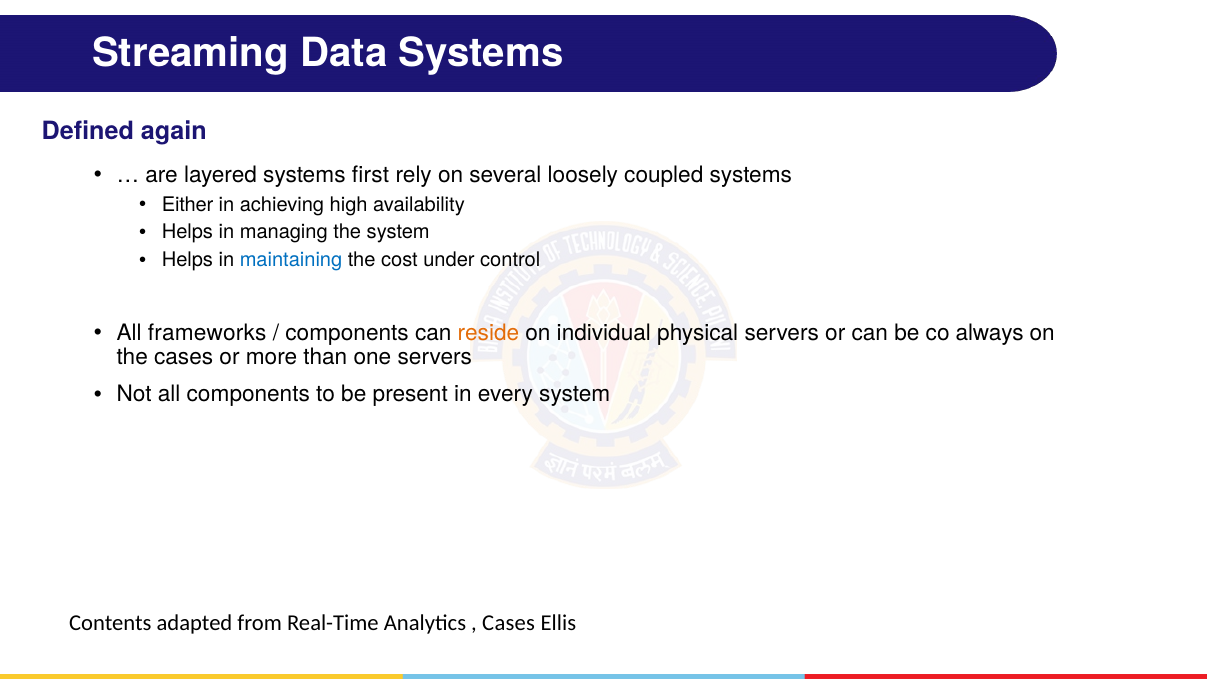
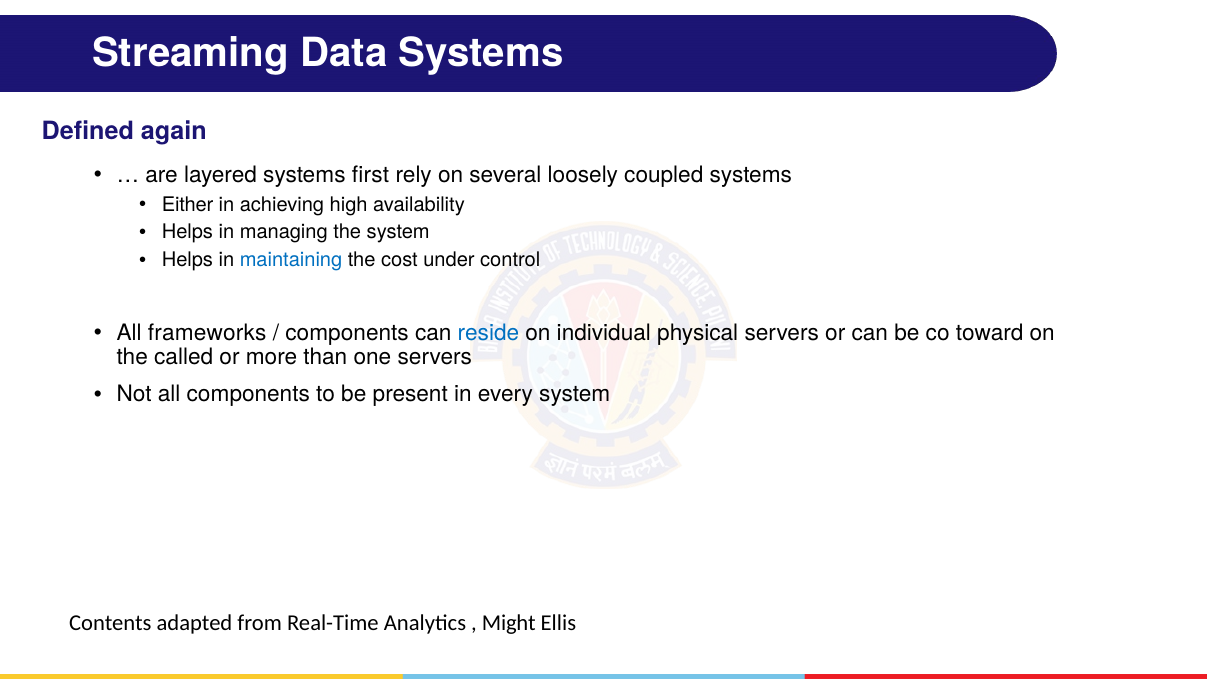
reside colour: orange -> blue
always: always -> toward
the cases: cases -> called
Cases at (509, 623): Cases -> Might
